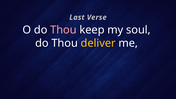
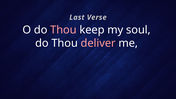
deliver colour: yellow -> pink
